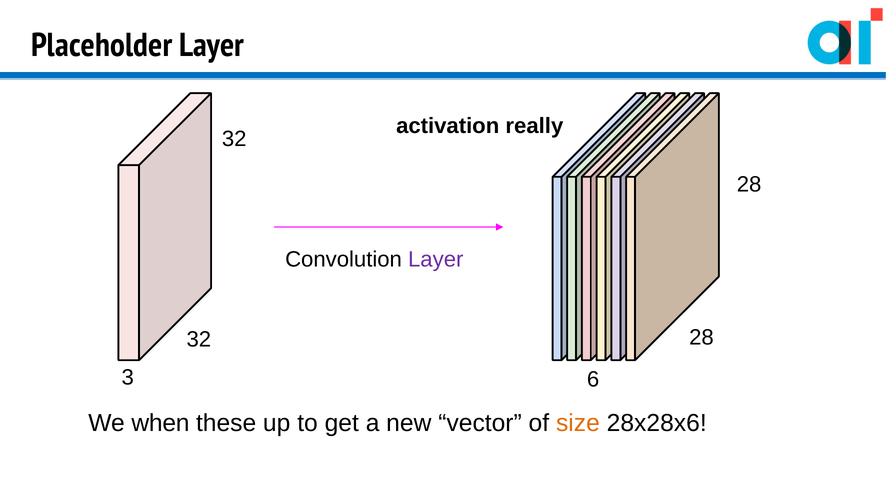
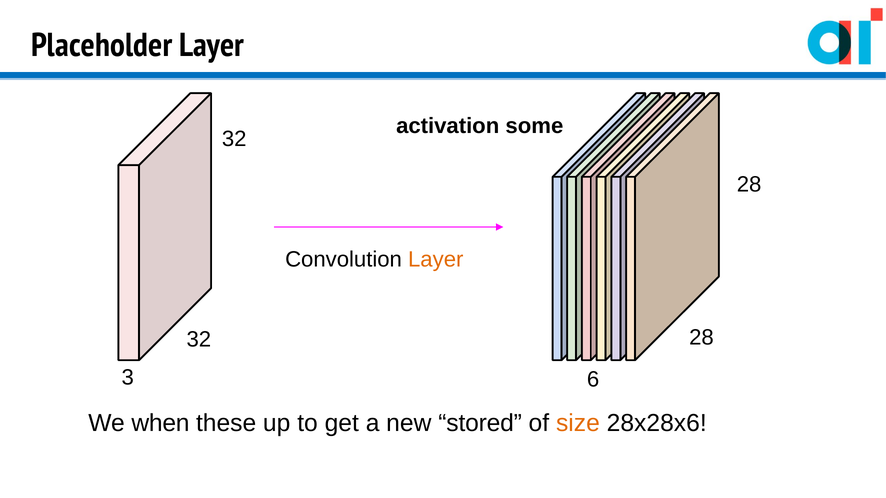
really: really -> some
Layer at (436, 260) colour: purple -> orange
vector: vector -> stored
